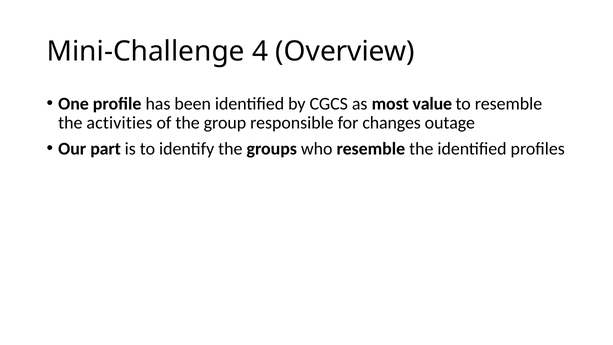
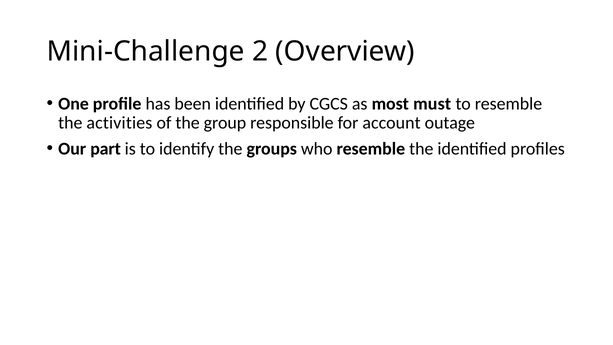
4: 4 -> 2
value: value -> must
changes: changes -> account
